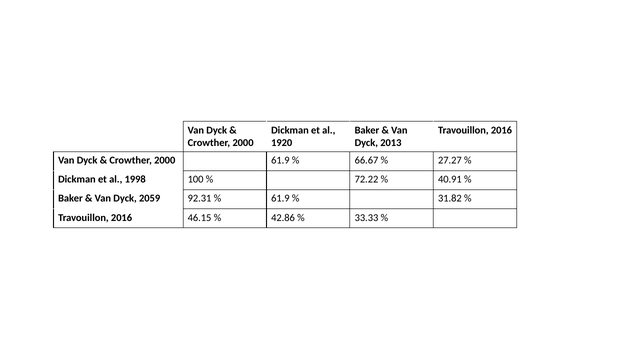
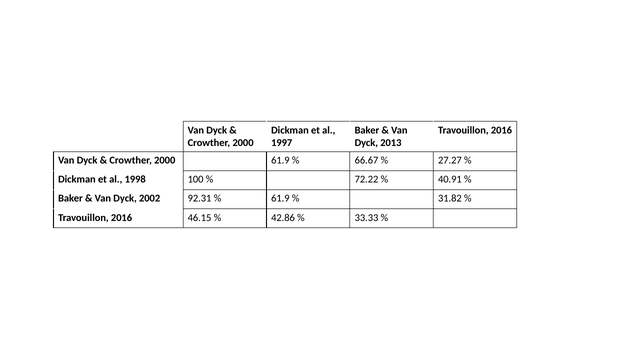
1920: 1920 -> 1997
2059: 2059 -> 2002
